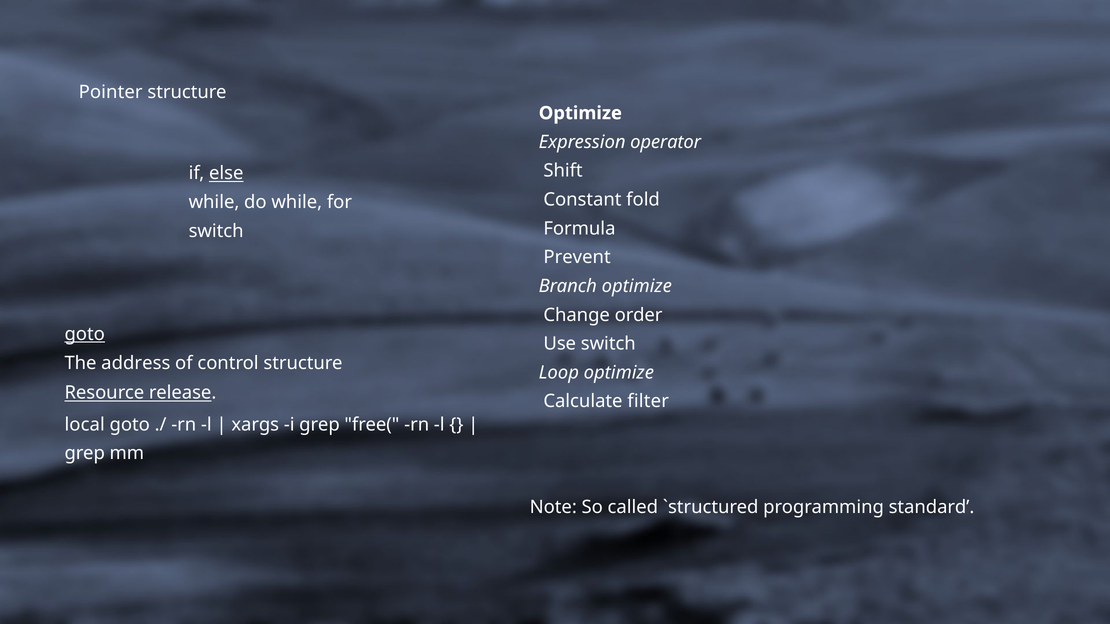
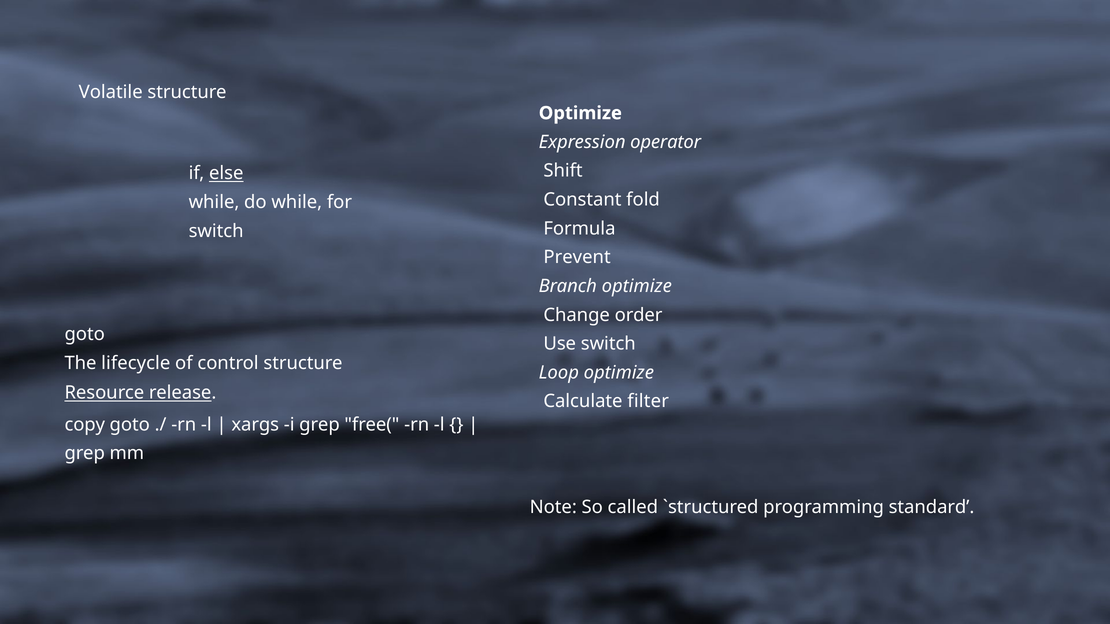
Pointer: Pointer -> Volatile
goto at (85, 334) underline: present -> none
address: address -> lifecycle
local: local -> copy
